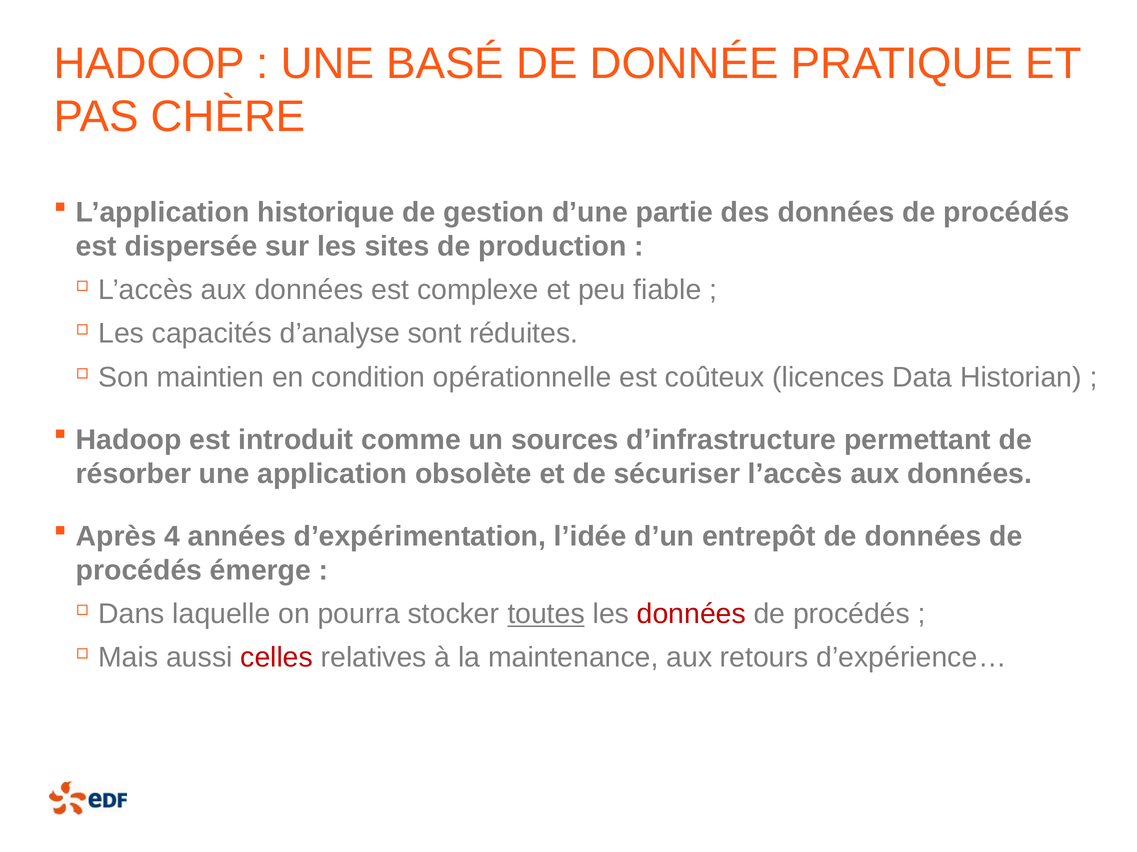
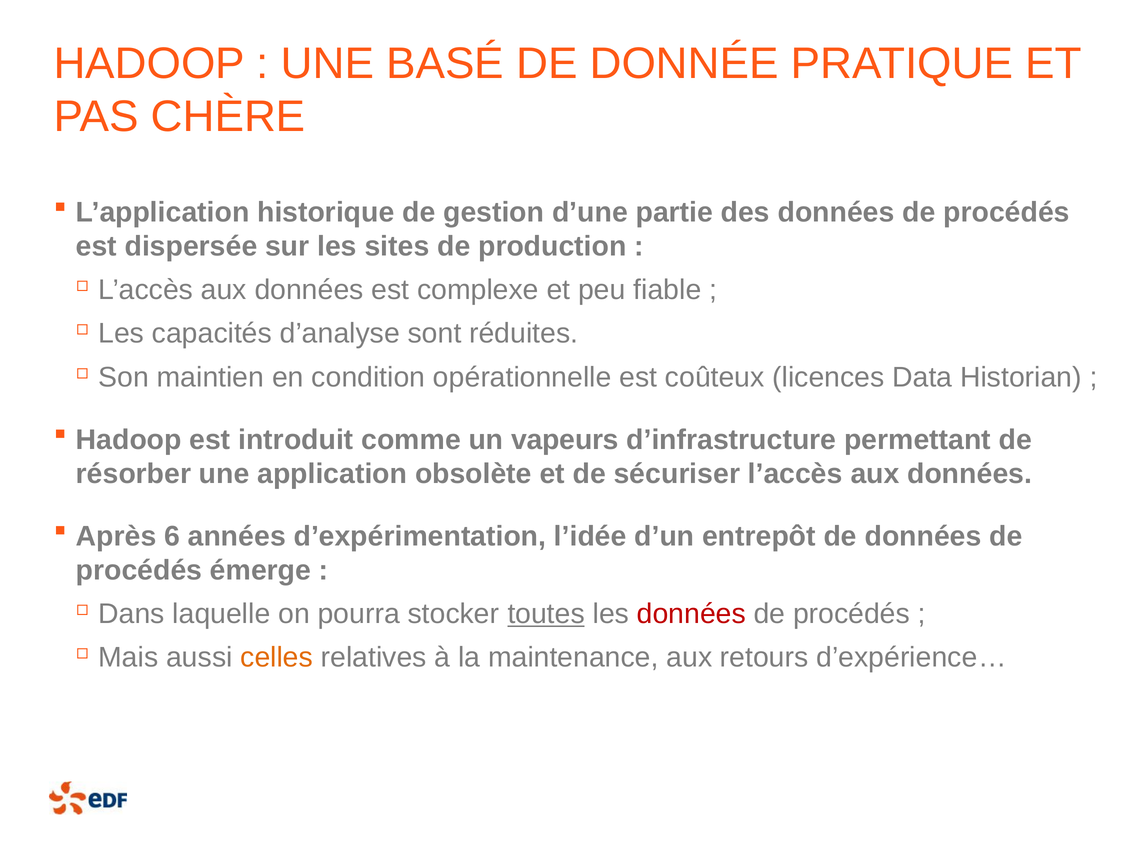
sources: sources -> vapeurs
4: 4 -> 6
celles colour: red -> orange
